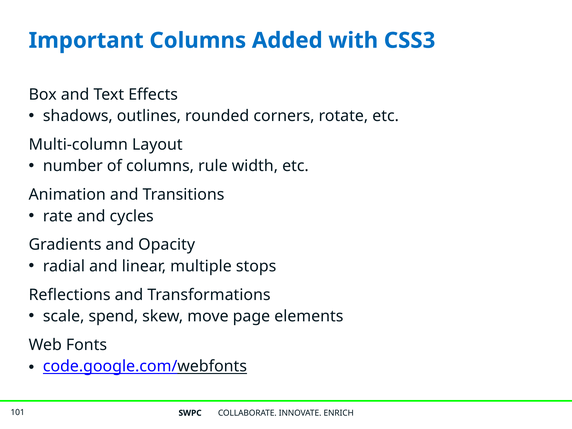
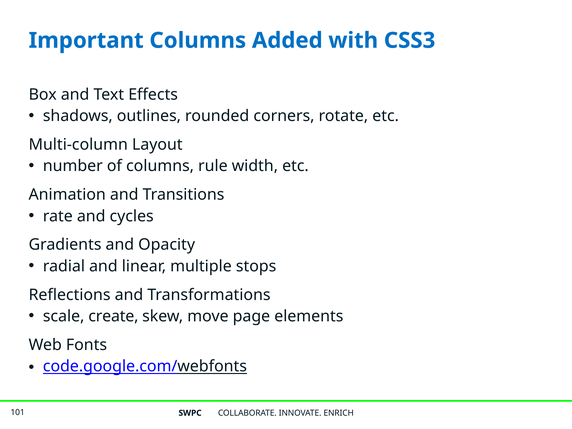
spend: spend -> create
